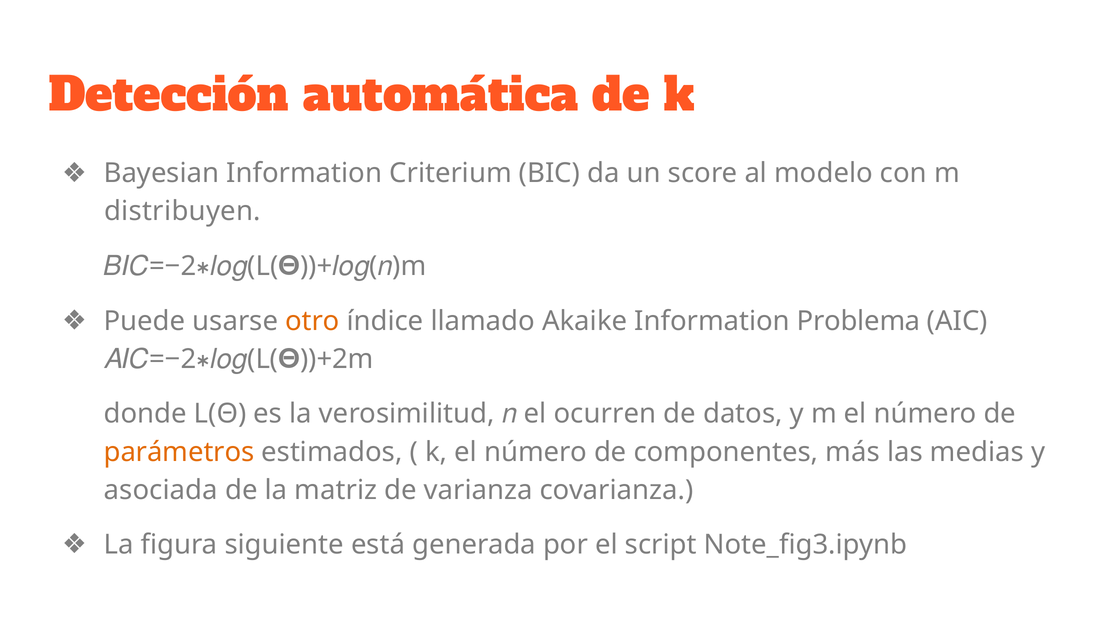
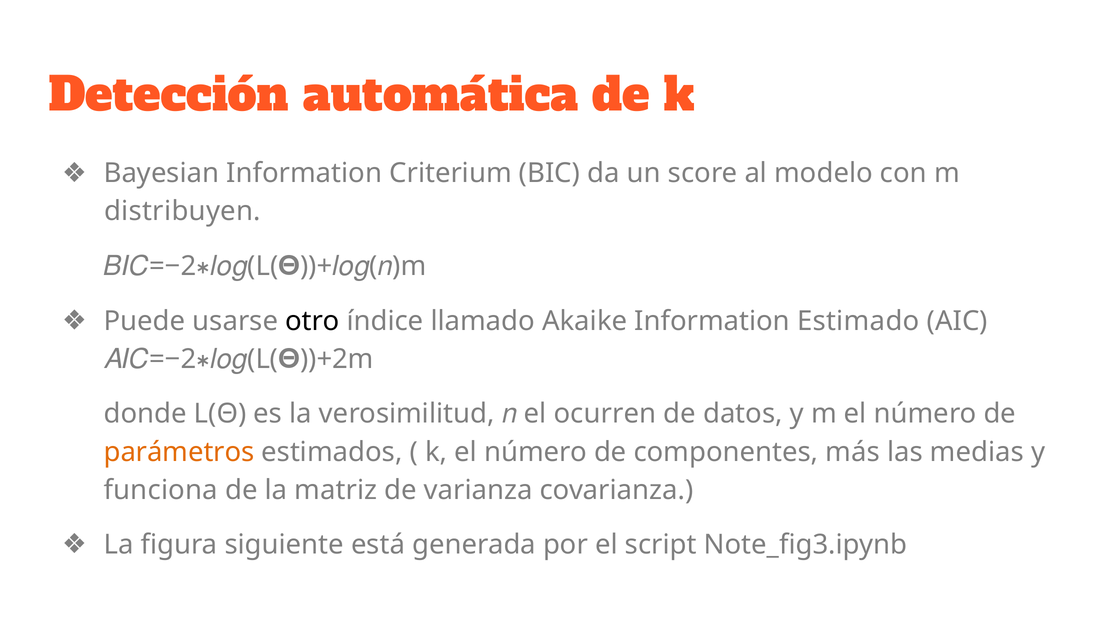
otro colour: orange -> black
Problema: Problema -> Estimado
asociada: asociada -> funciona
